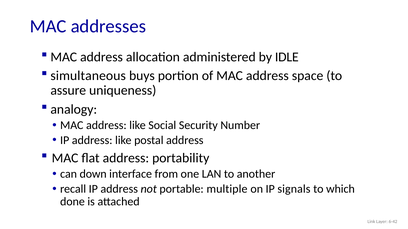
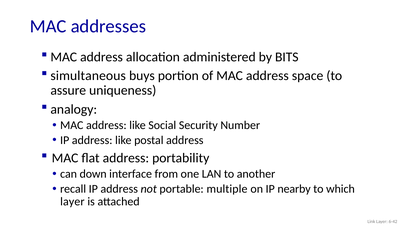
IDLE: IDLE -> BITS
signals: signals -> nearby
done at (72, 202): done -> layer
